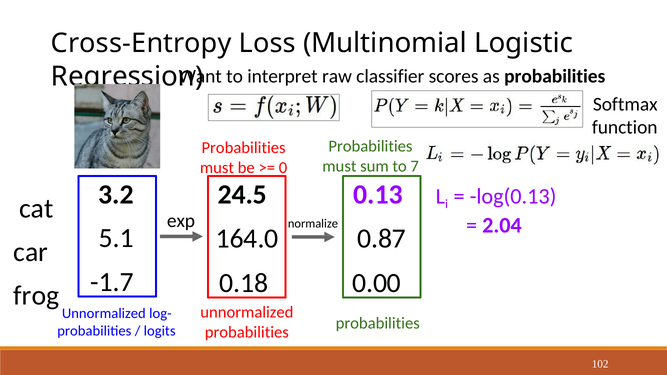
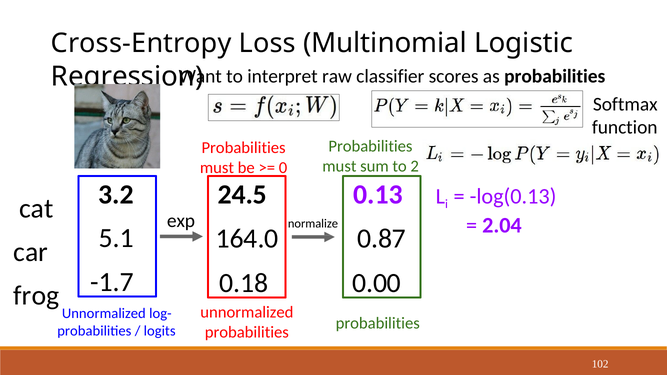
7: 7 -> 2
